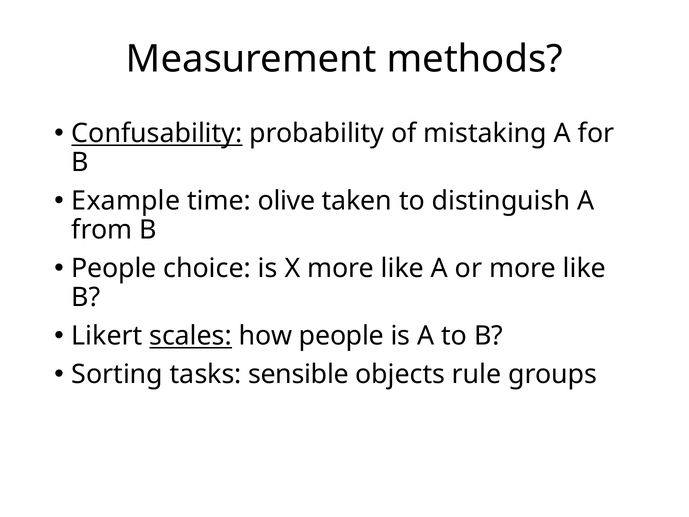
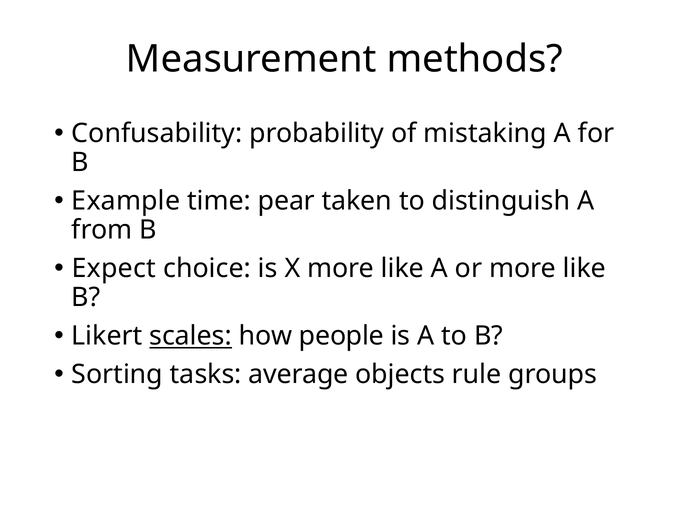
Confusability underline: present -> none
olive: olive -> pear
People at (114, 268): People -> Expect
sensible: sensible -> average
